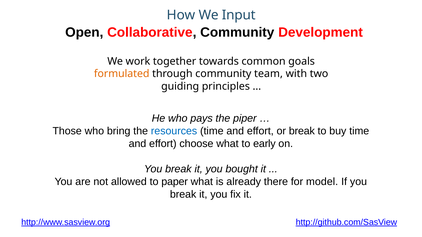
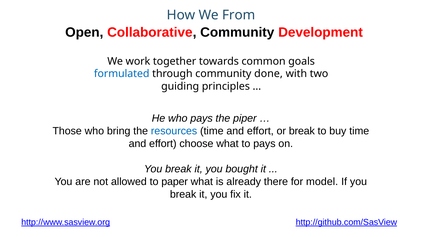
Input: Input -> From
formulated colour: orange -> blue
team: team -> done
to early: early -> pays
